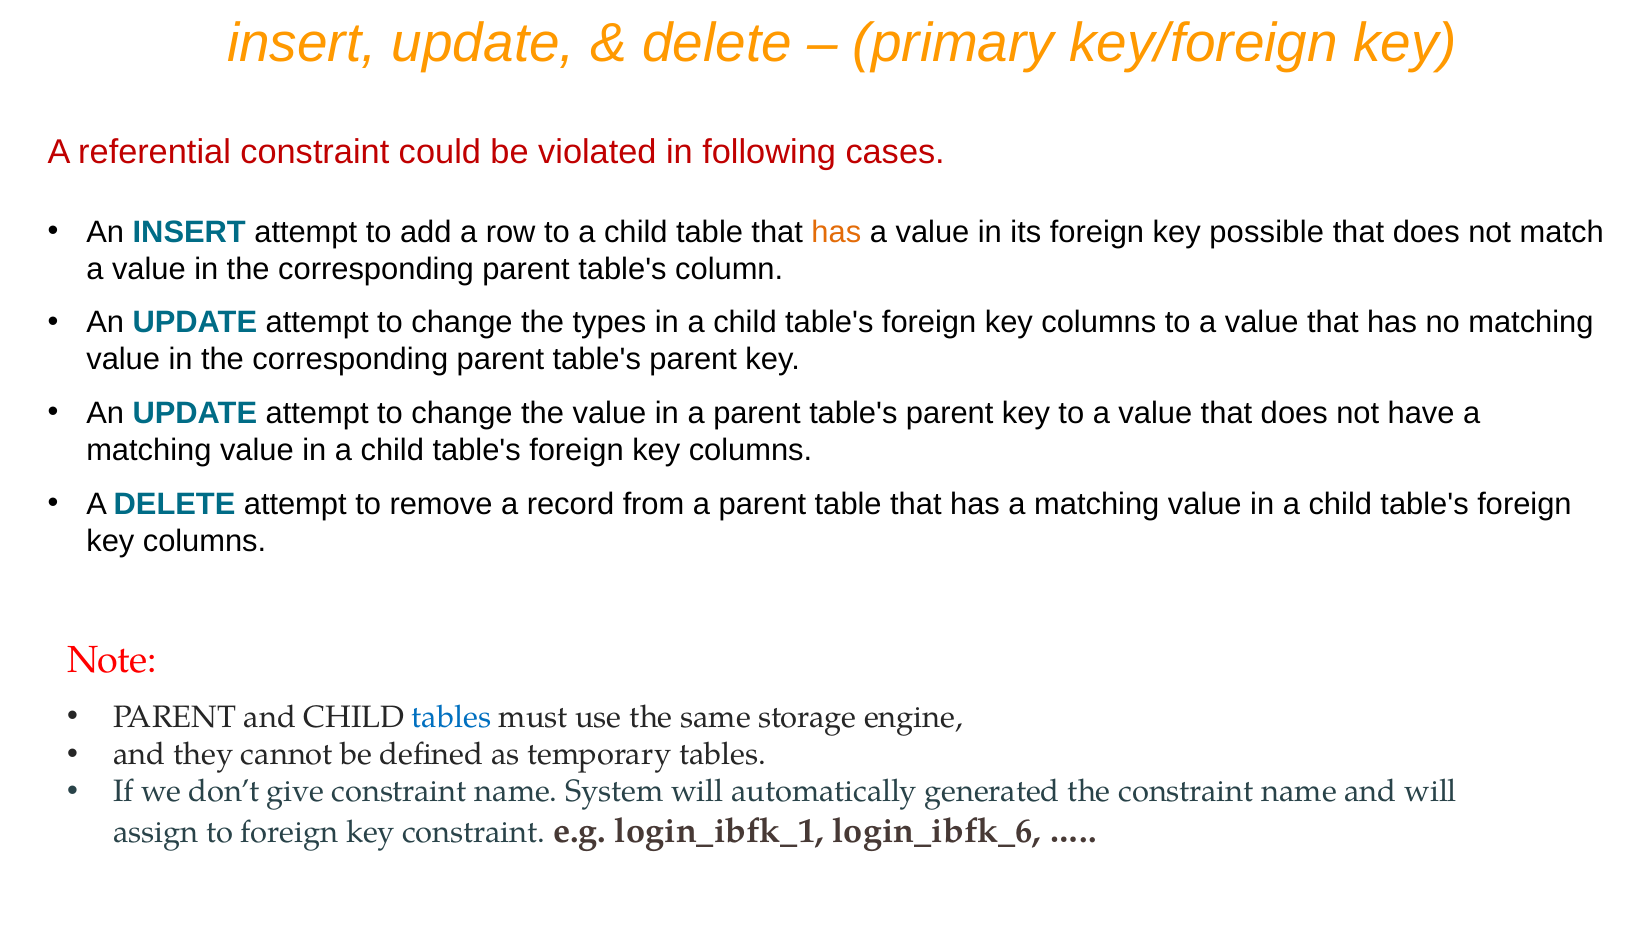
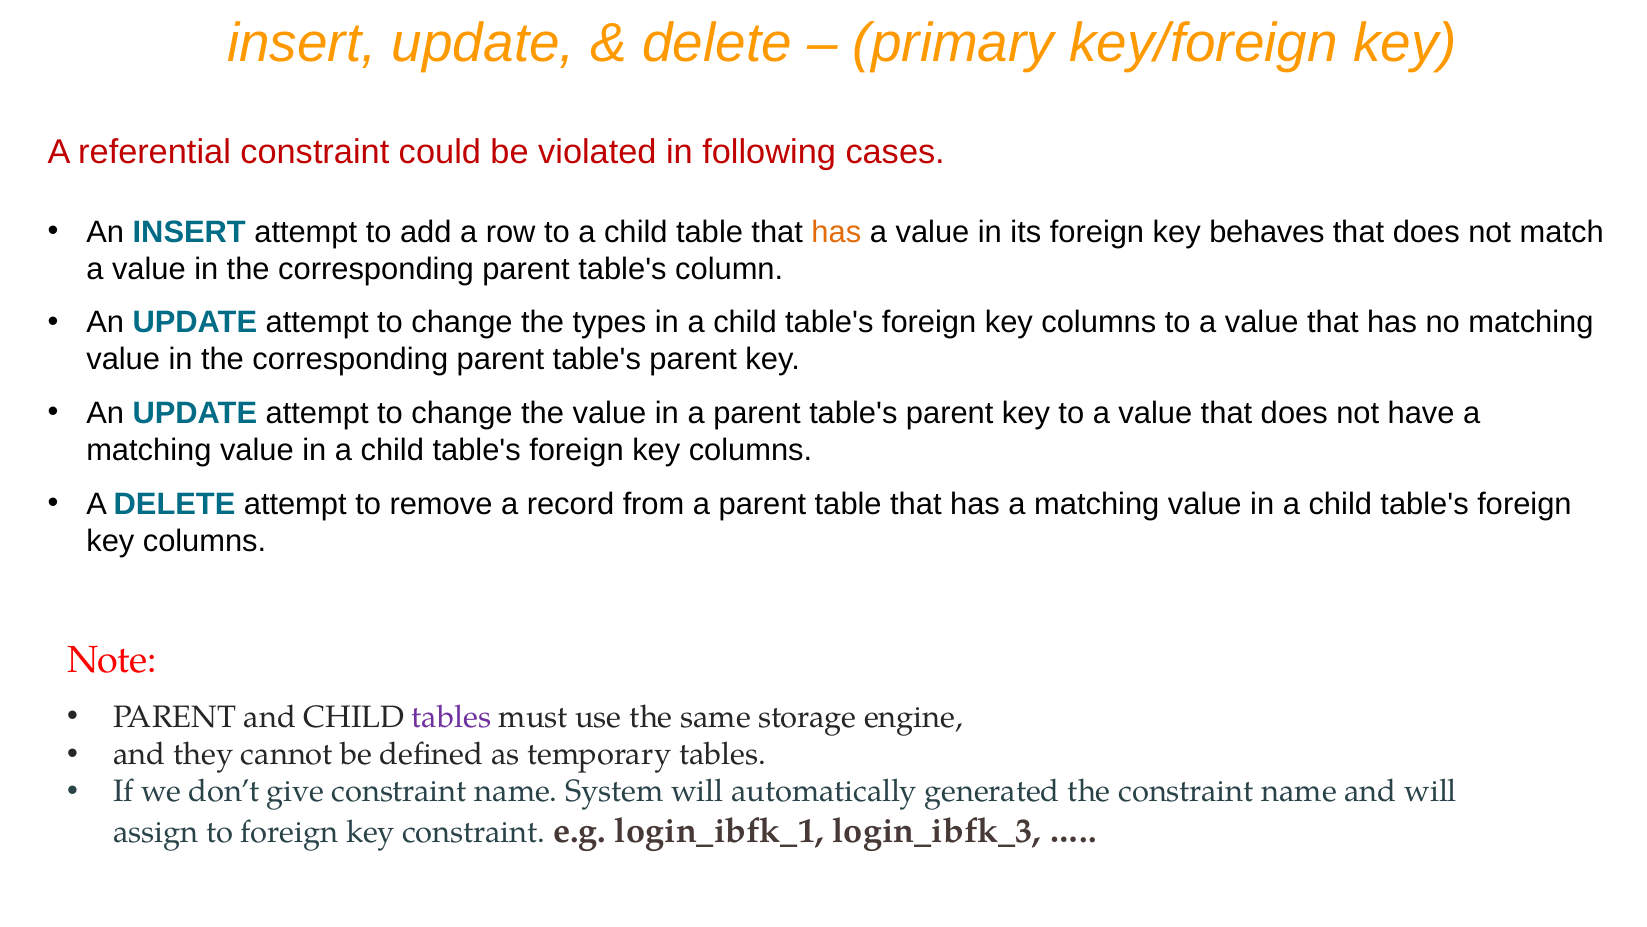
possible: possible -> behaves
tables at (452, 717) colour: blue -> purple
login_ibfk_6: login_ibfk_6 -> login_ibfk_3
